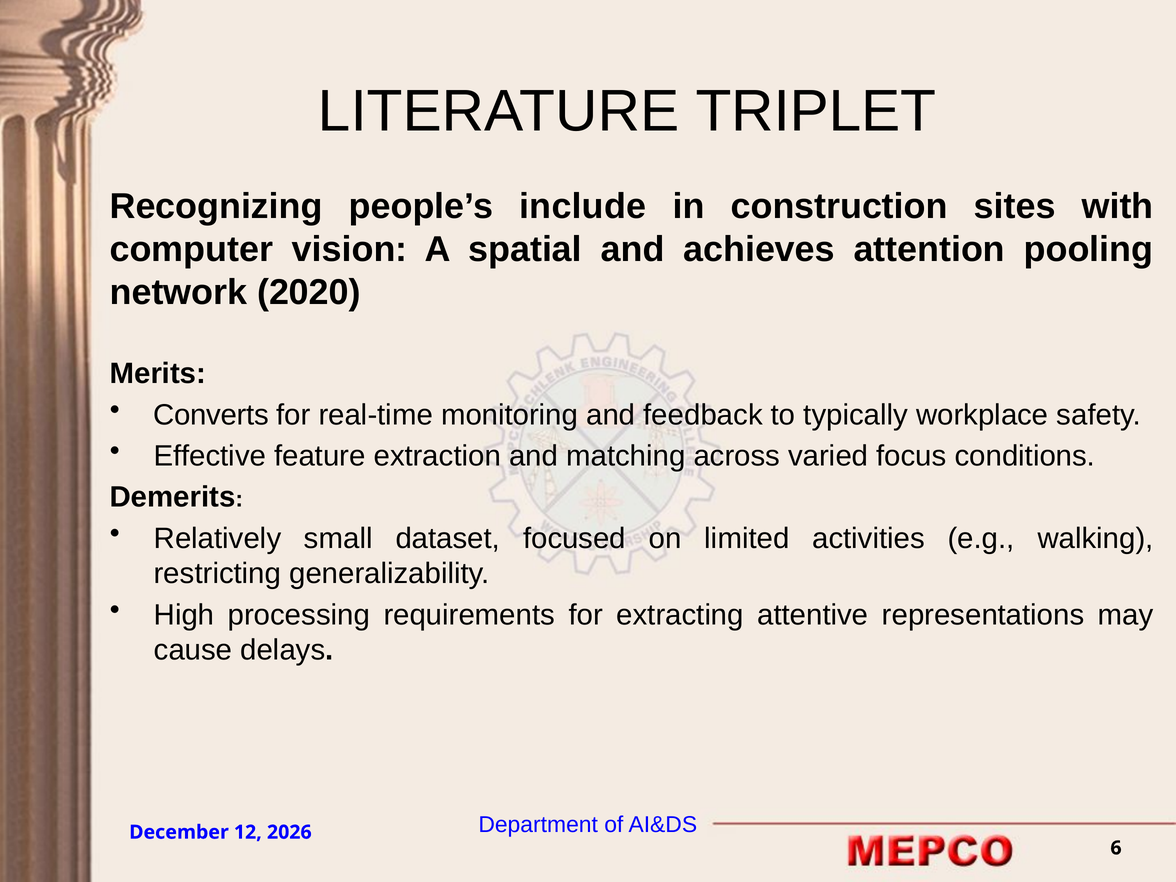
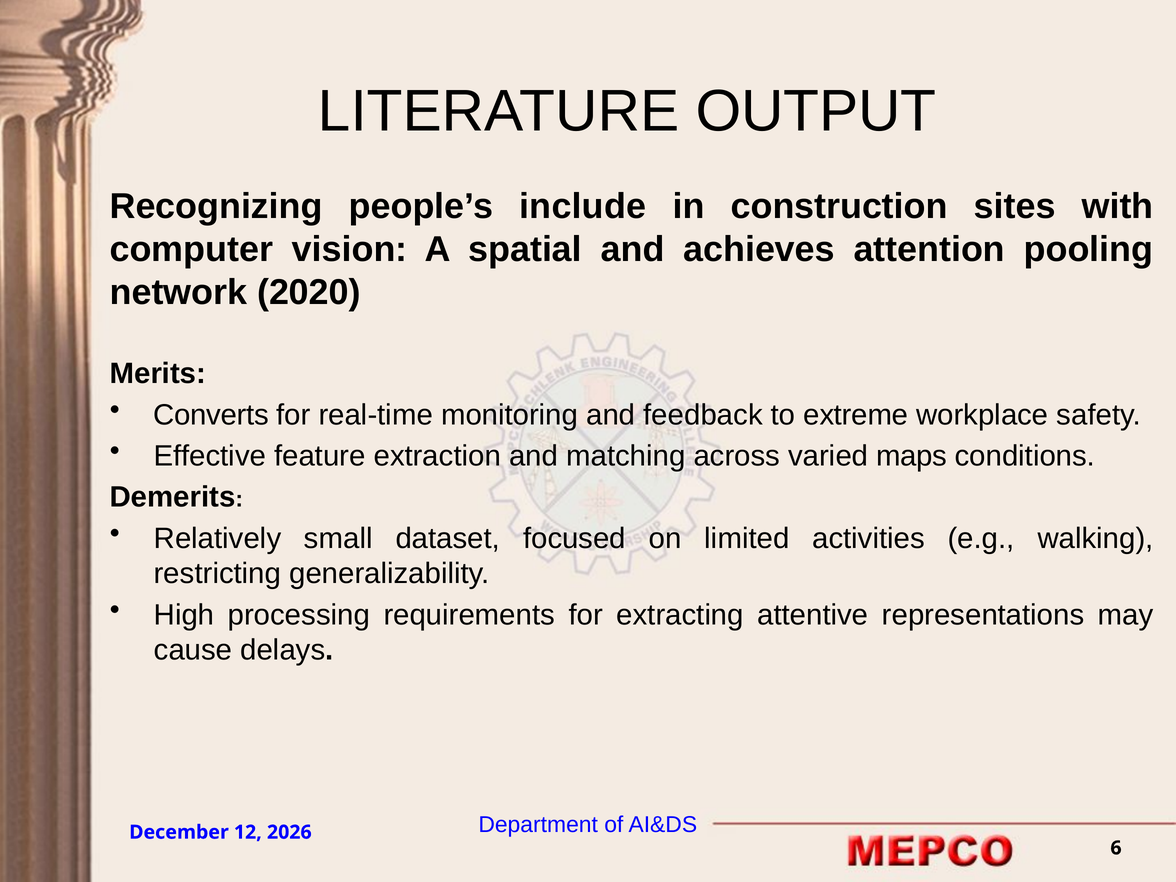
TRIPLET: TRIPLET -> OUTPUT
typically: typically -> extreme
focus: focus -> maps
